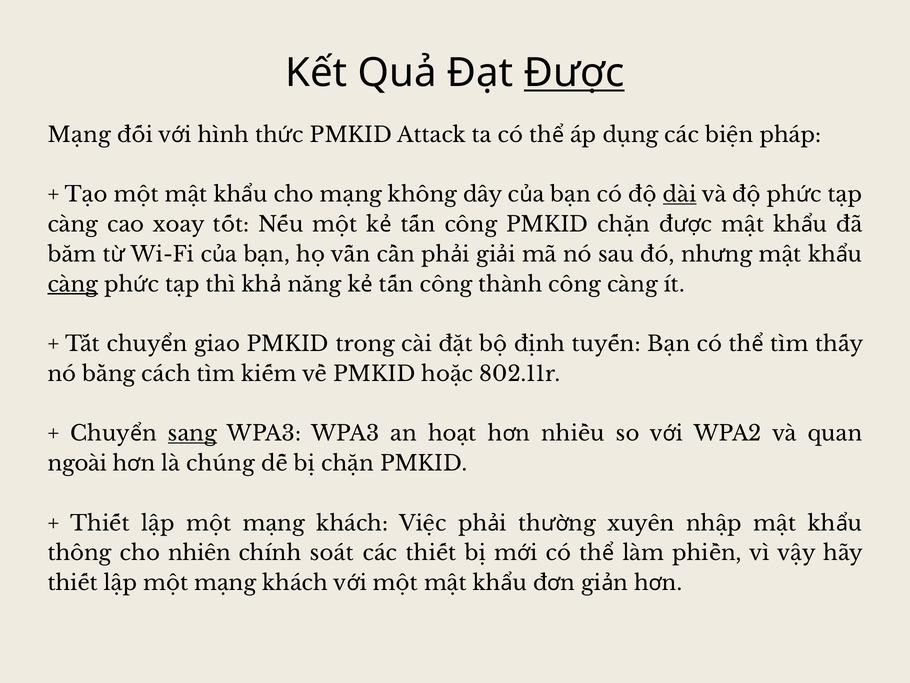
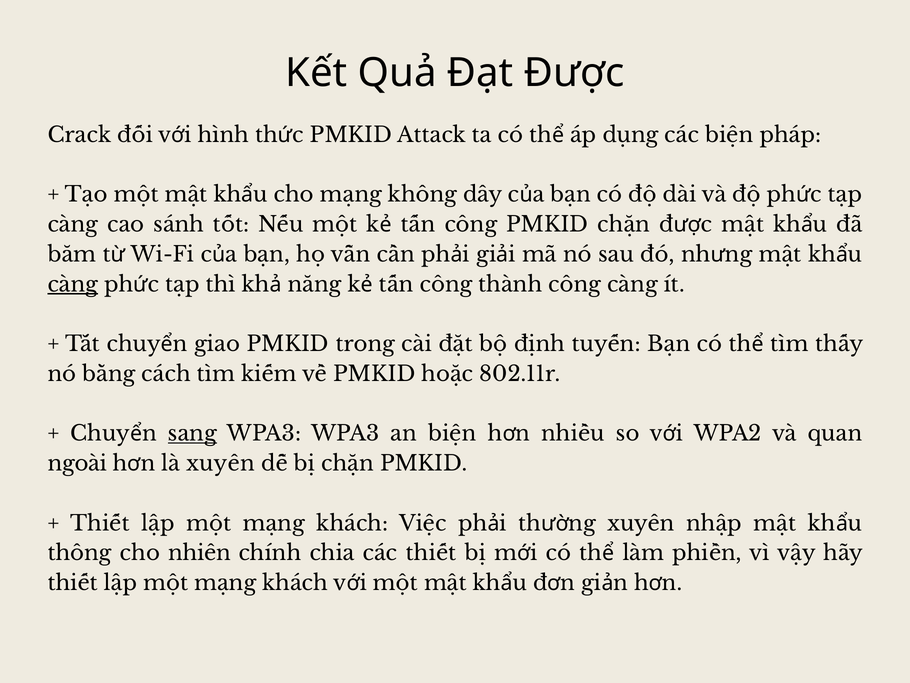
Được underline: present -> none
Mạng at (79, 135): Mạng -> Crack
dài underline: present -> none
xoay: xoay -> sánh
an hoạt: hoạt -> biện
là chúng: chúng -> xuyên
soát: soát -> chia
